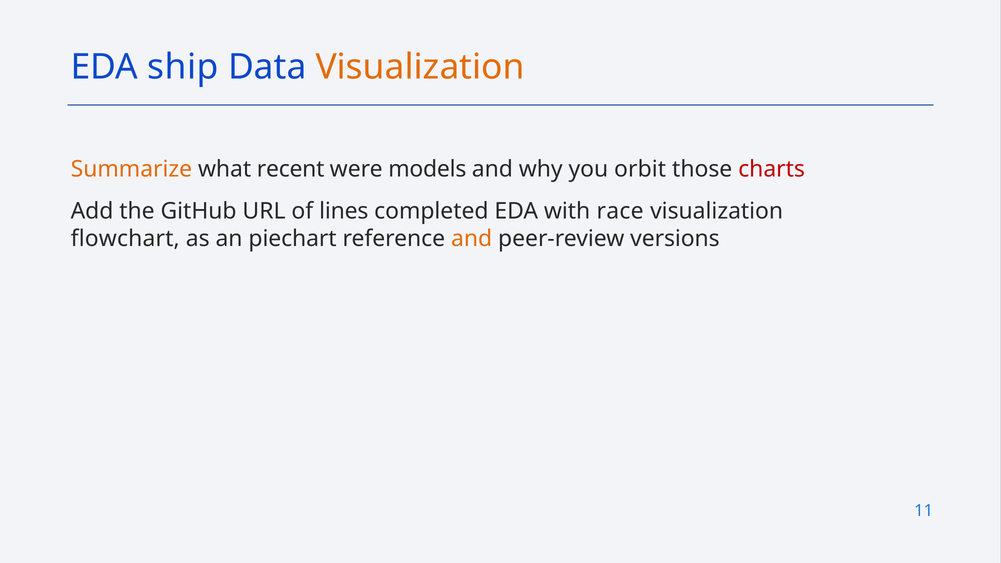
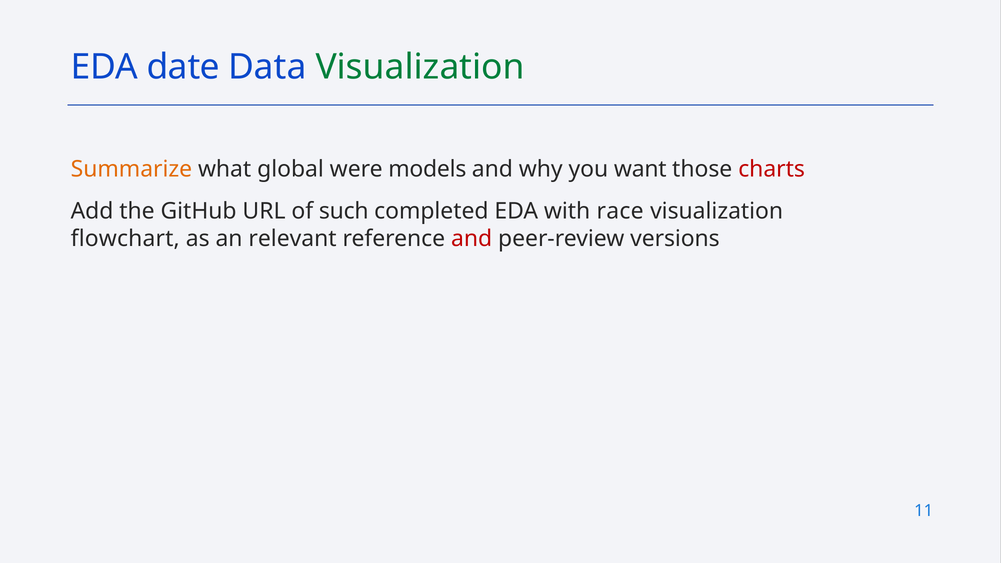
ship: ship -> date
Visualization at (420, 67) colour: orange -> green
recent: recent -> global
orbit: orbit -> want
lines: lines -> such
piechart: piechart -> relevant
and at (472, 239) colour: orange -> red
